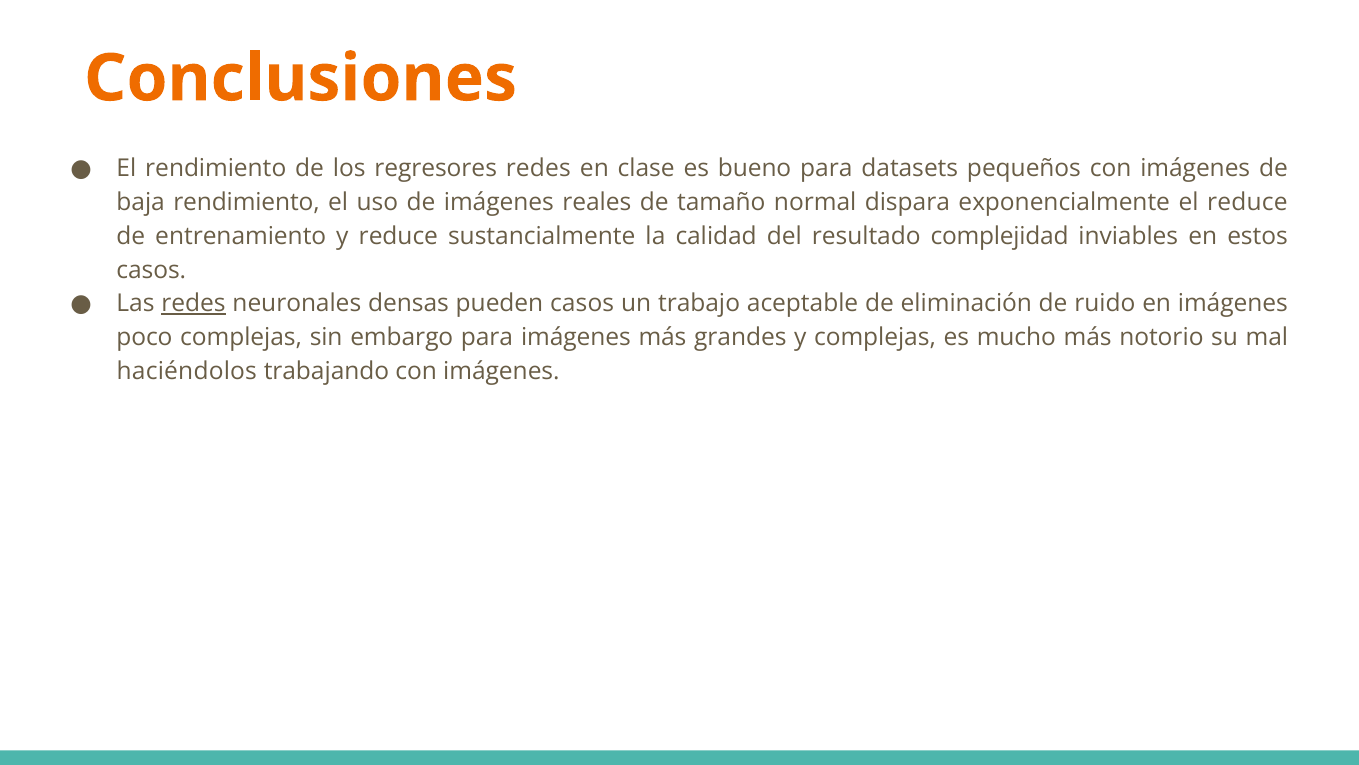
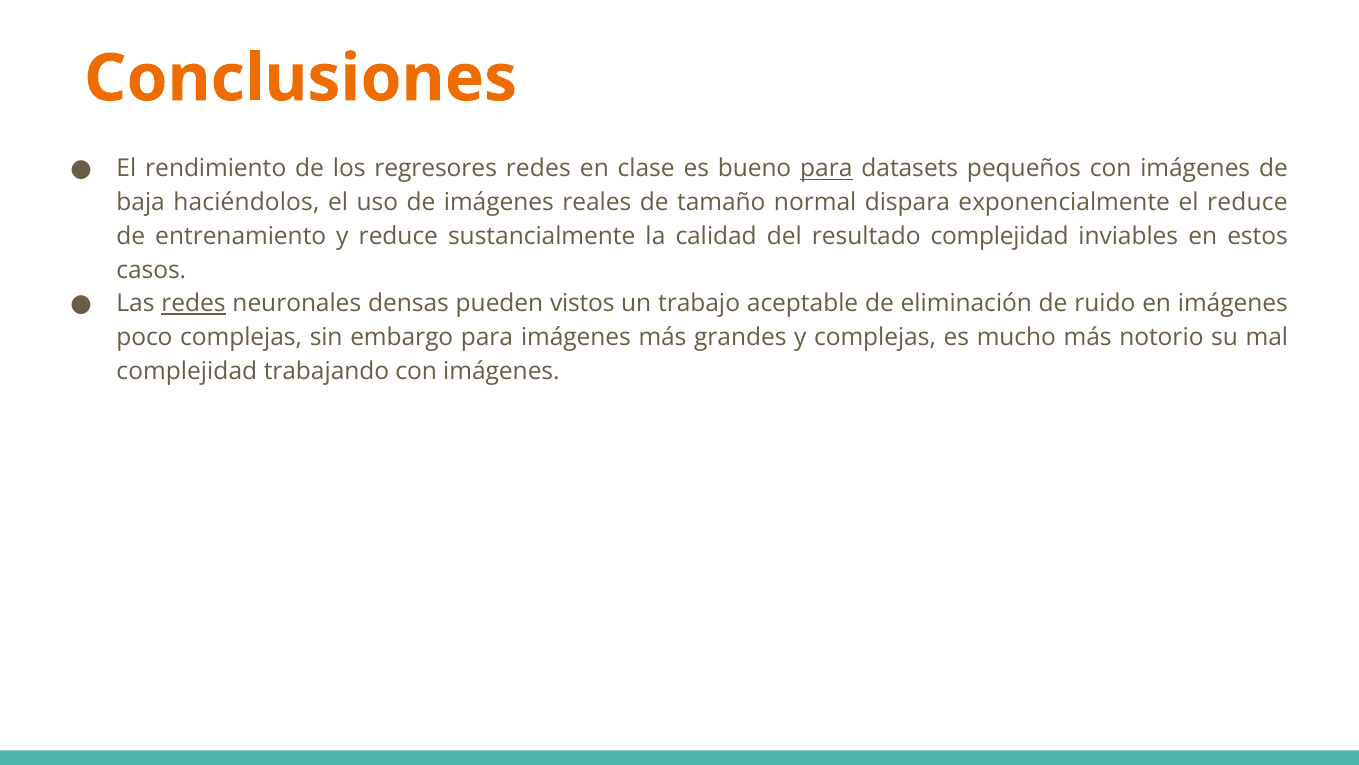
para at (826, 169) underline: none -> present
baja rendimiento: rendimiento -> haciéndolos
pueden casos: casos -> vistos
haciéndolos at (187, 371): haciéndolos -> complejidad
